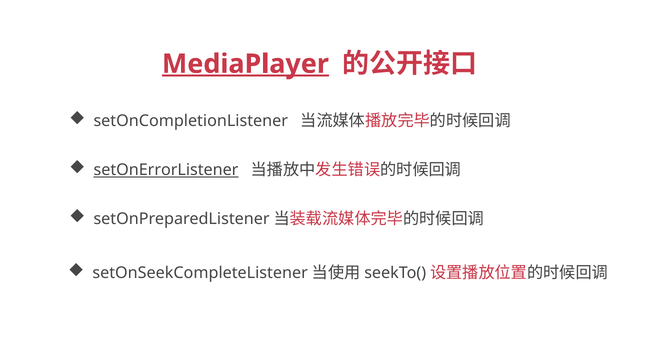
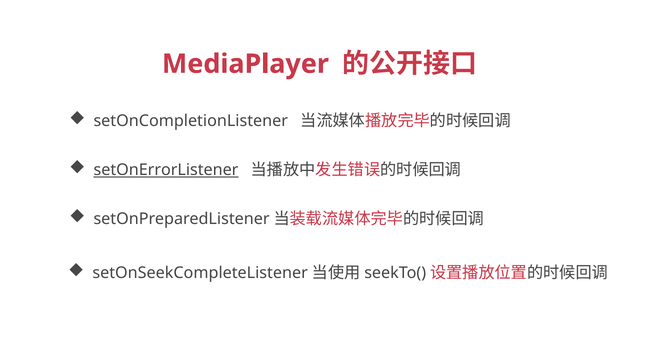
MediaPlayer underline: present -> none
